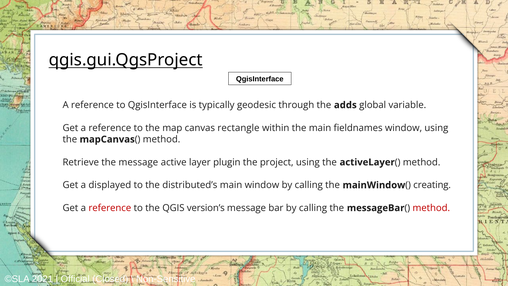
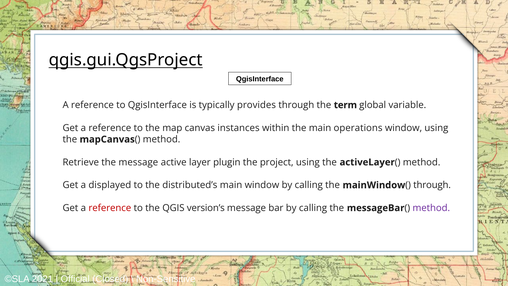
geodesic: geodesic -> provides
adds: adds -> term
rectangle: rectangle -> instances
fieldnames: fieldnames -> operations
mainWindow( creating: creating -> through
method at (431, 208) colour: red -> purple
